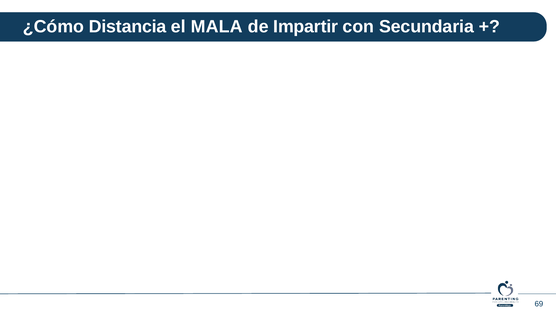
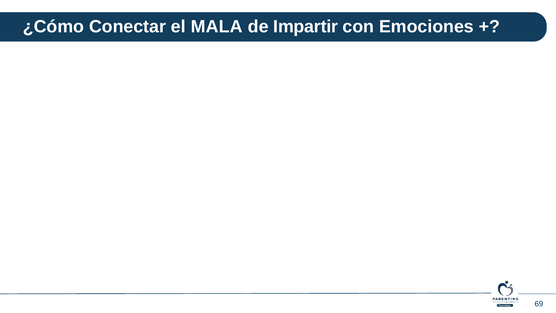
Distancia: Distancia -> Conectar
Secundaria: Secundaria -> Emociones
